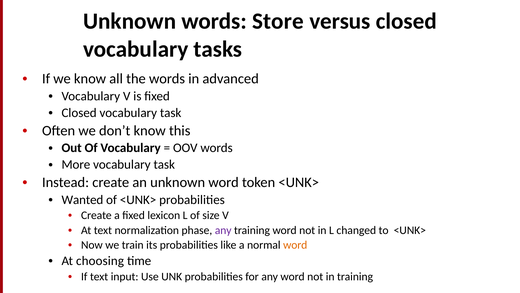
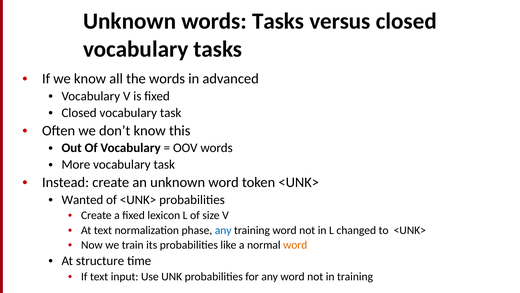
words Store: Store -> Tasks
any at (223, 230) colour: purple -> blue
choosing: choosing -> structure
